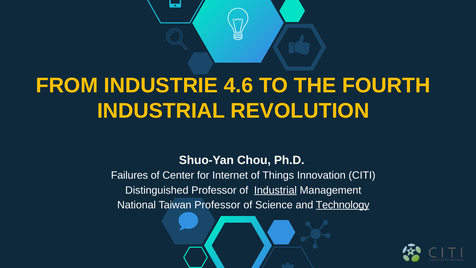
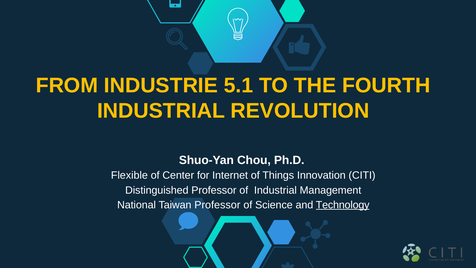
4.6: 4.6 -> 5.1
Failures: Failures -> Flexible
Industrial at (275, 190) underline: present -> none
